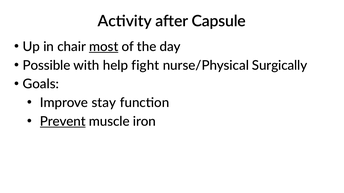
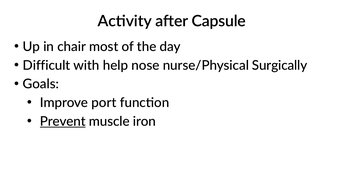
most underline: present -> none
Possible: Possible -> Difficult
fight: fight -> nose
stay: stay -> port
